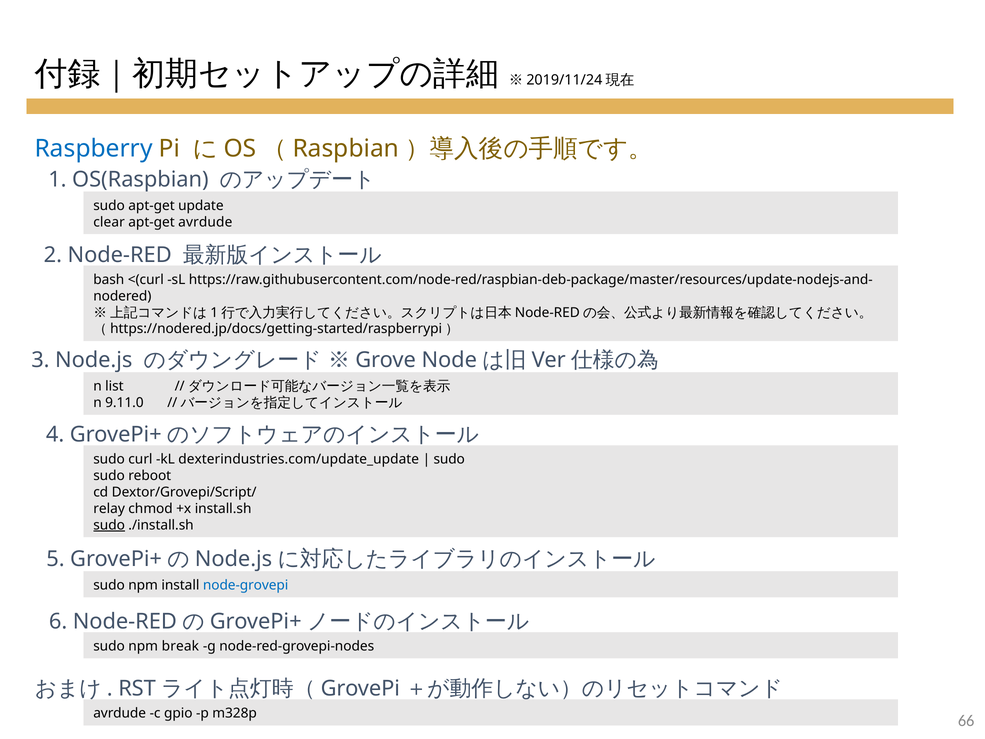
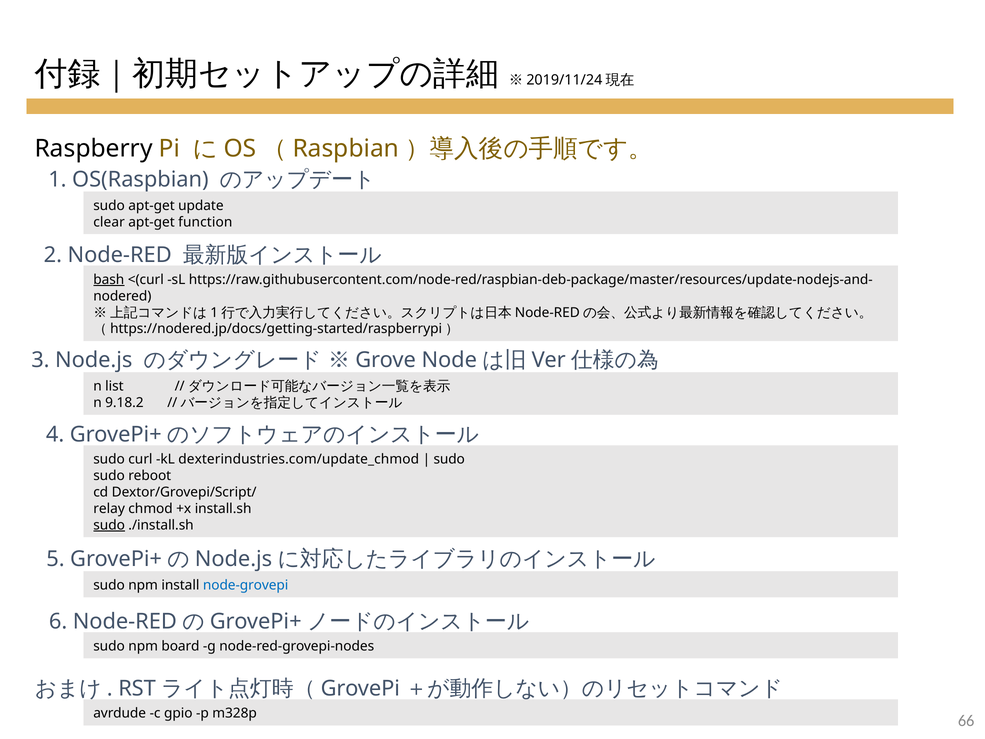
Raspberry colour: blue -> black
apt-get avrdude: avrdude -> function
bash underline: none -> present
9.11.0: 9.11.0 -> 9.18.2
dexterindustries.com/update_update: dexterindustries.com/update_update -> dexterindustries.com/update_chmod
break: break -> board
